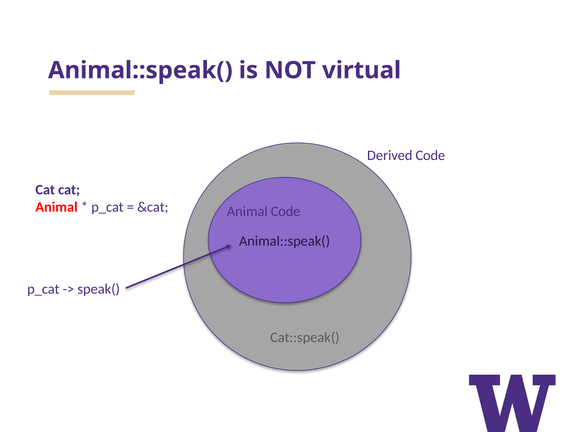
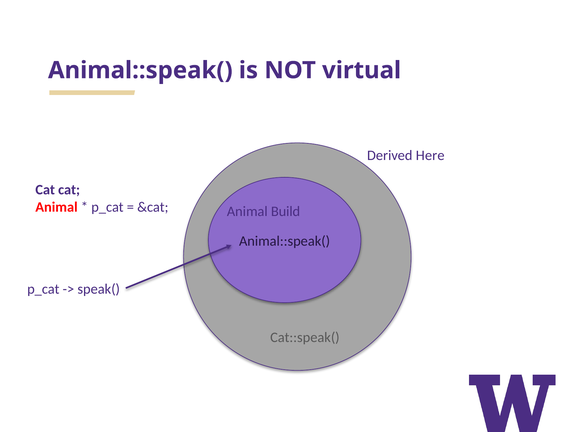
Derived Code: Code -> Here
Animal Code: Code -> Build
